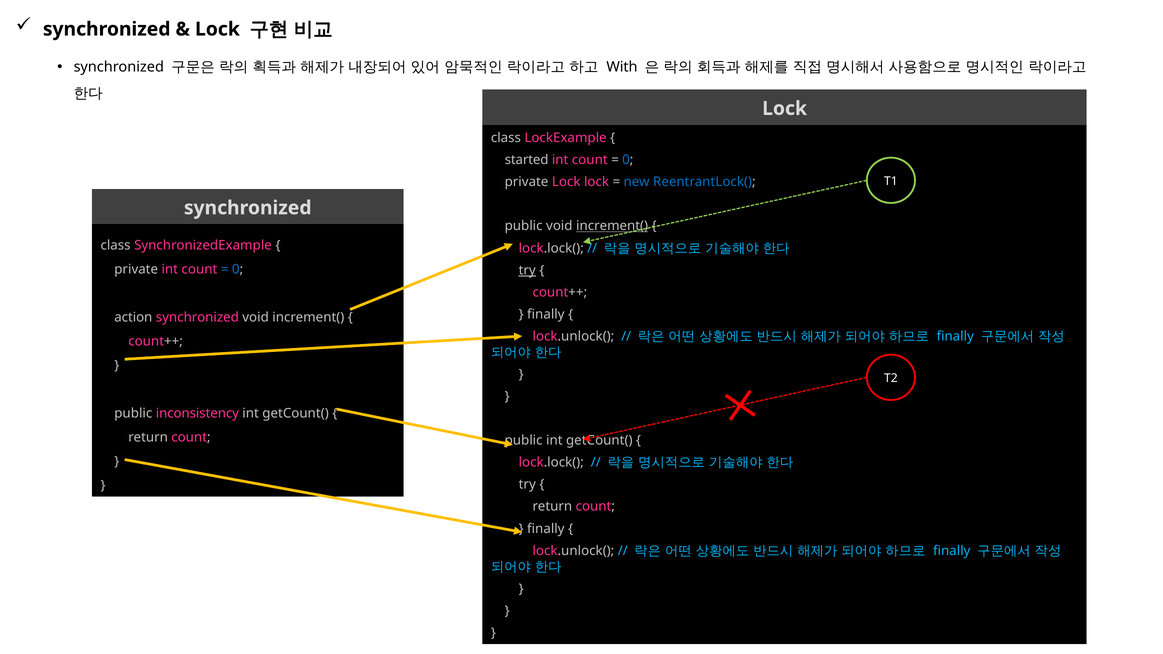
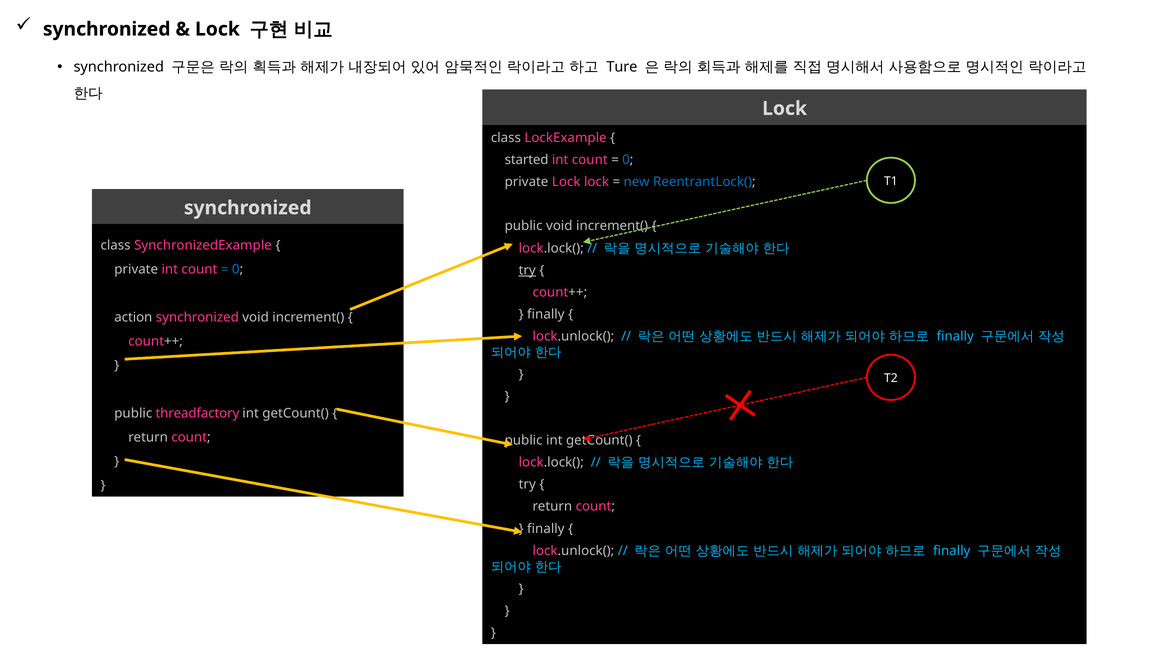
With: With -> Ture
increment( at (612, 226) underline: present -> none
inconsistency: inconsistency -> threadfactory
